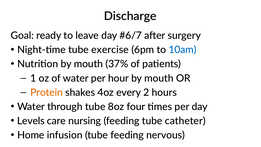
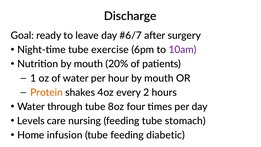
10am colour: blue -> purple
37%: 37% -> 20%
catheter: catheter -> stomach
nervous: nervous -> diabetic
